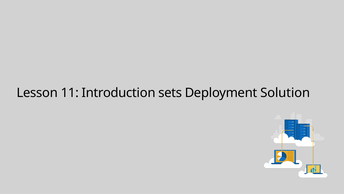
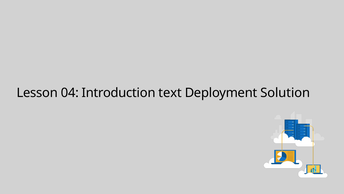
11: 11 -> 04
sets: sets -> text
